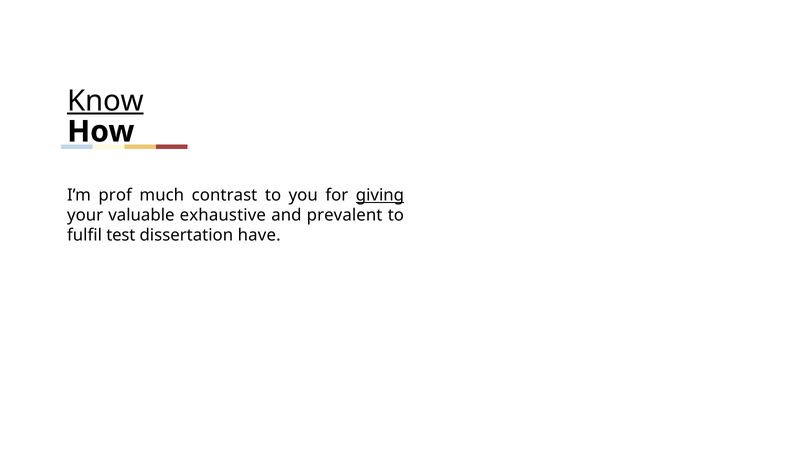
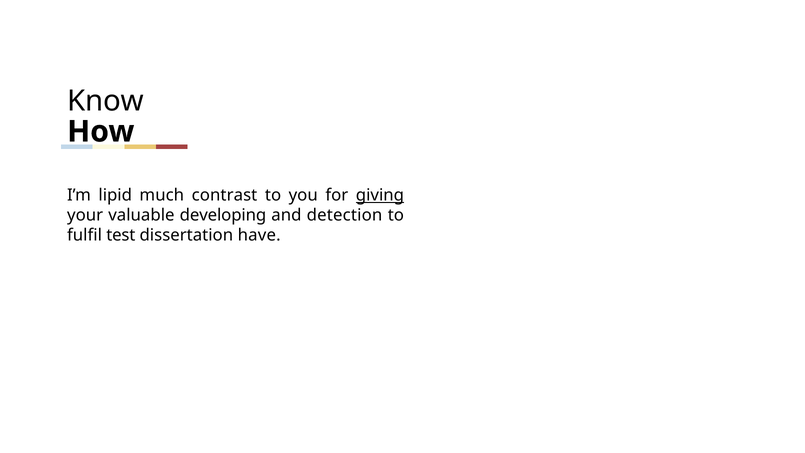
Know underline: present -> none
prof: prof -> lipid
exhaustive: exhaustive -> developing
prevalent: prevalent -> detection
